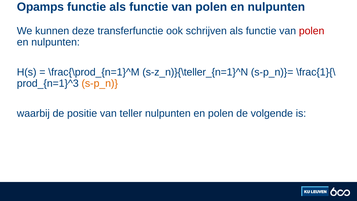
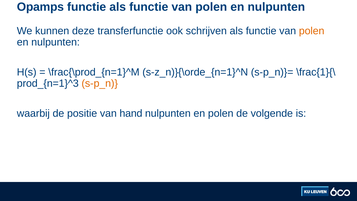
polen at (312, 31) colour: red -> orange
s-z_n)}{\teller_{n=1}^N: s-z_n)}{\teller_{n=1}^N -> s-z_n)}{\orde_{n=1}^N
teller: teller -> hand
